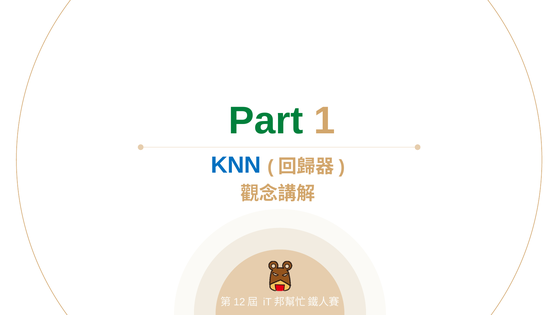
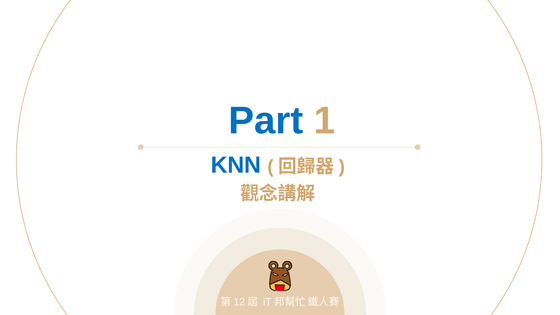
Part colour: green -> blue
